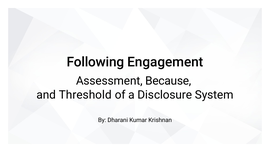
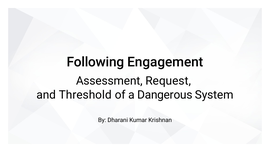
Because: Because -> Request
Disclosure: Disclosure -> Dangerous
